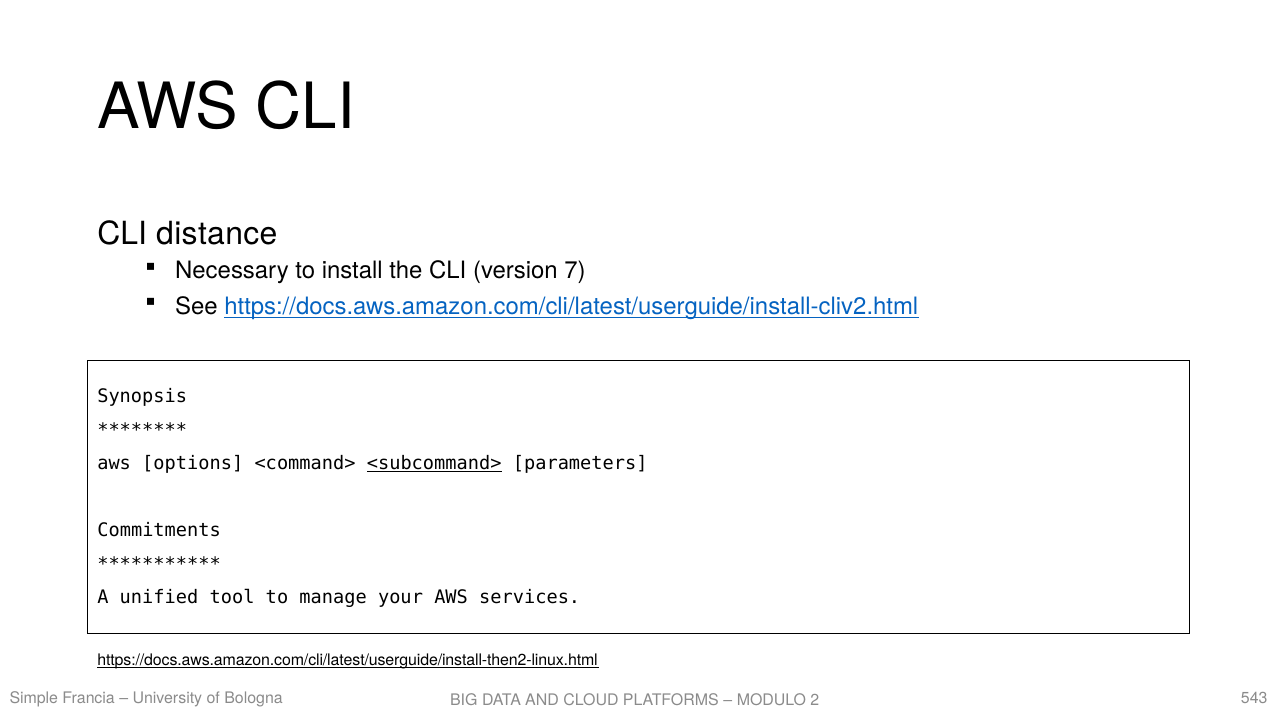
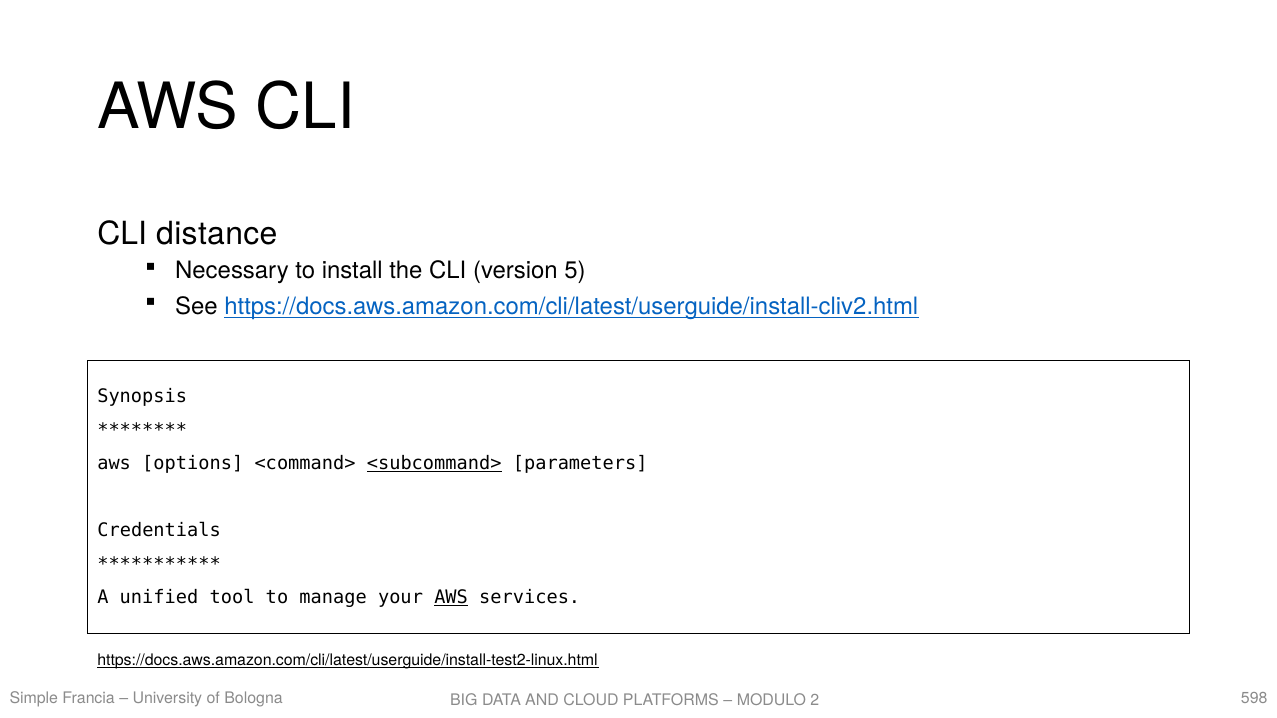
7: 7 -> 5
Commitments: Commitments -> Credentials
AWS at (451, 598) underline: none -> present
https://docs.aws.amazon.com/cli/latest/userguide/install-then2-linux.html: https://docs.aws.amazon.com/cli/latest/userguide/install-then2-linux.html -> https://docs.aws.amazon.com/cli/latest/userguide/install-test2-linux.html
543: 543 -> 598
